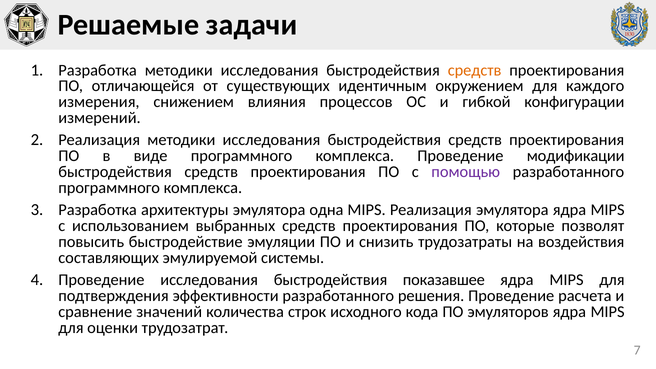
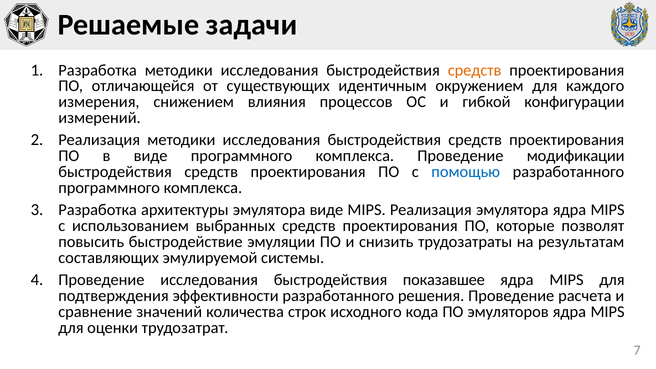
помощью colour: purple -> blue
эмулятора одна: одна -> виде
воздействия: воздействия -> результатам
